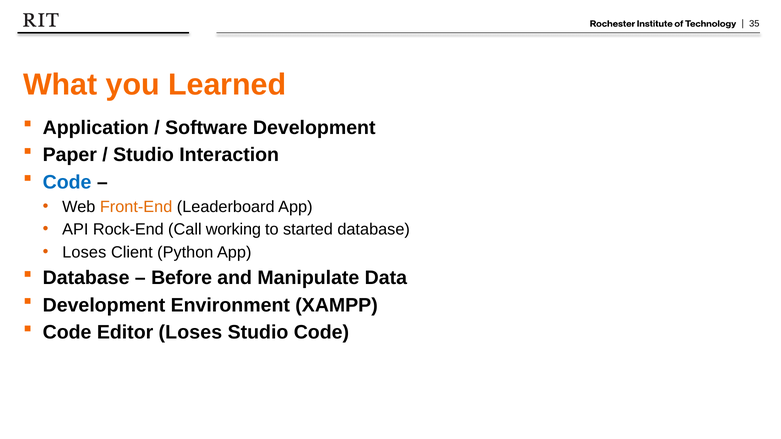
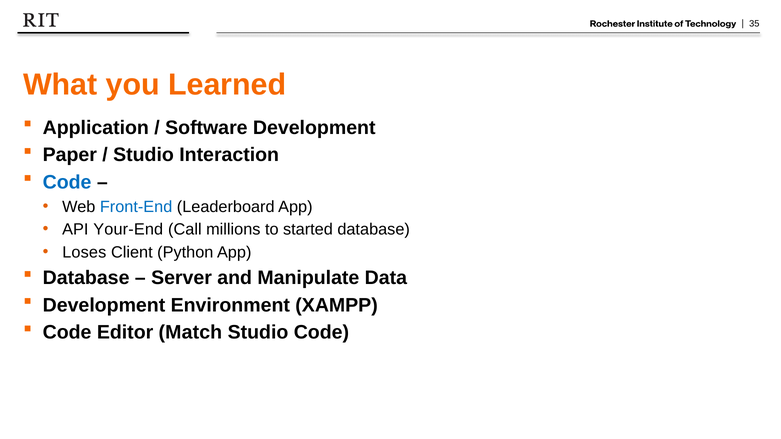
Front-End colour: orange -> blue
Rock-End: Rock-End -> Your-End
working: working -> millions
Before: Before -> Server
Editor Loses: Loses -> Match
